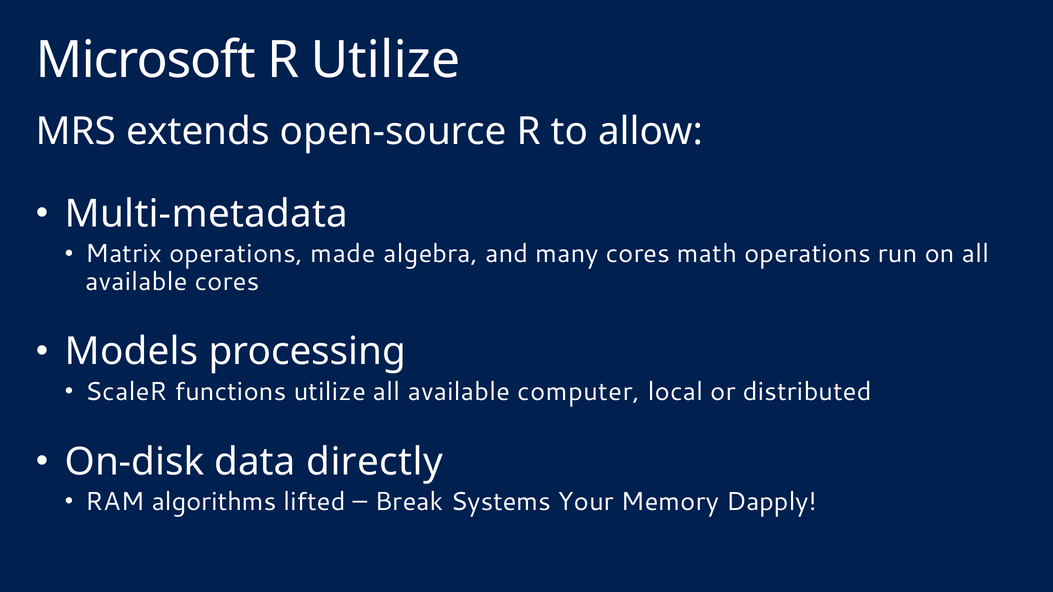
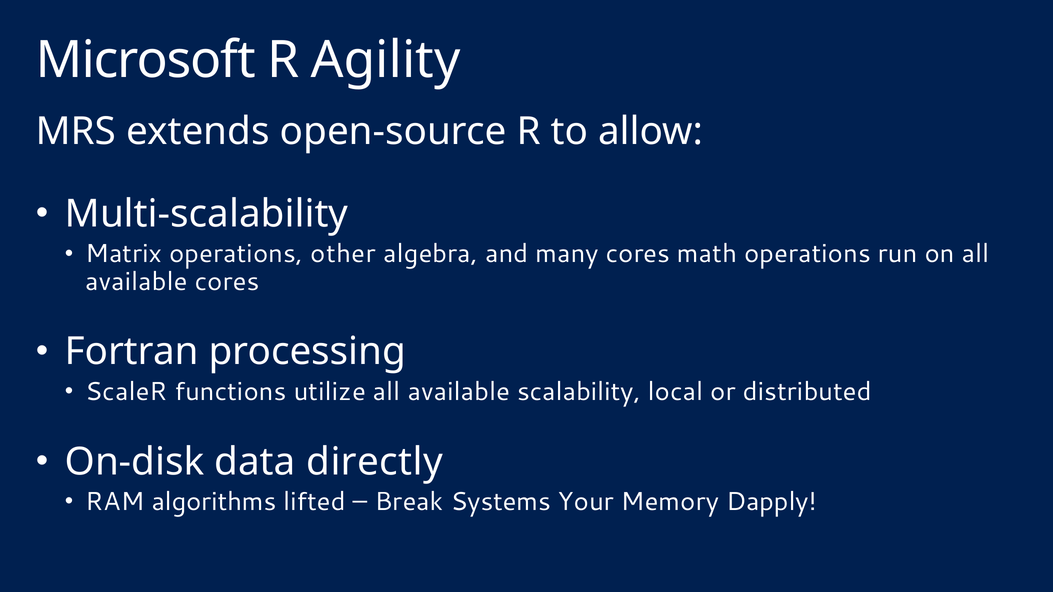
R Utilize: Utilize -> Agility
Multi-metadata: Multi-metadata -> Multi-scalability
made: made -> other
Models: Models -> Fortran
computer: computer -> scalability
